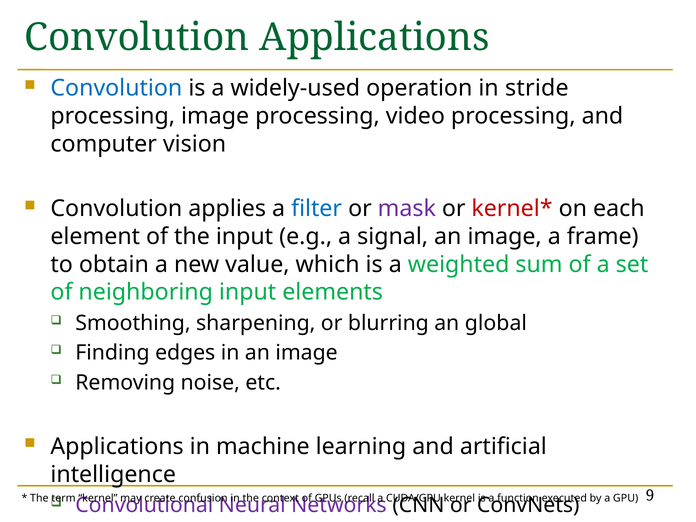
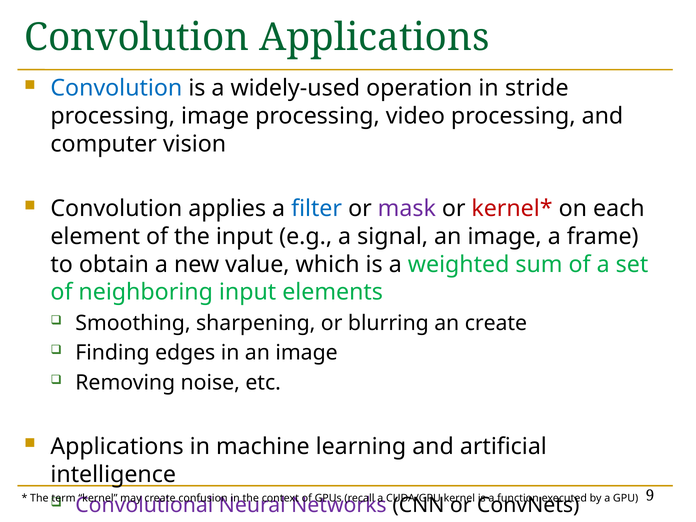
an global: global -> create
